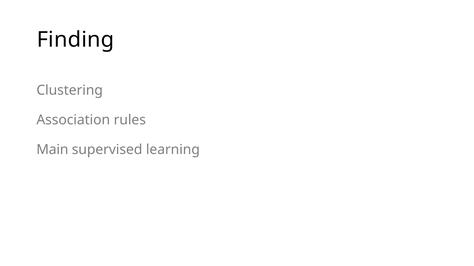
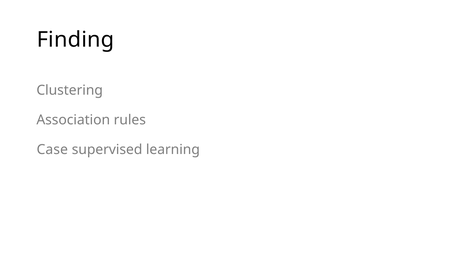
Main: Main -> Case
